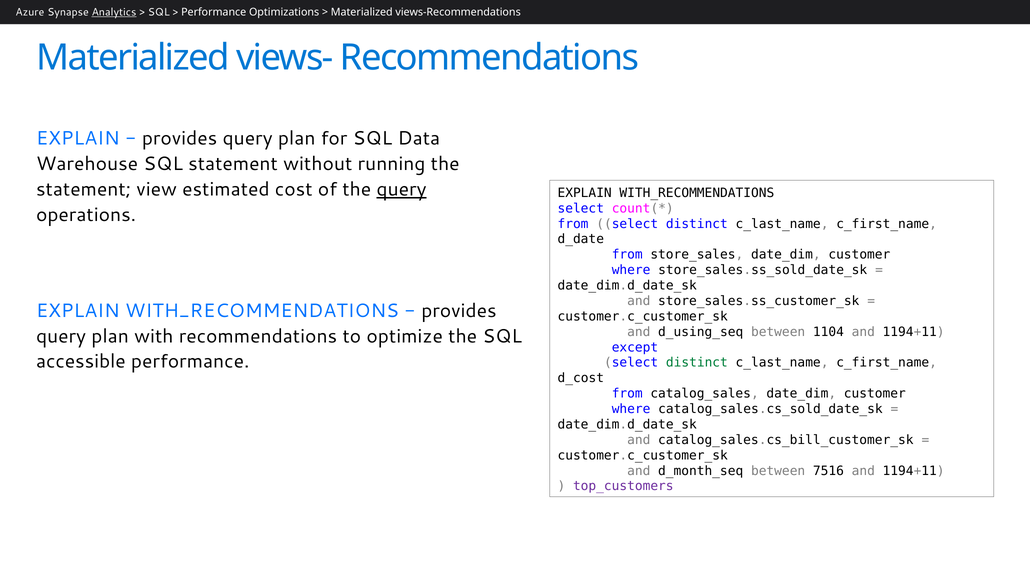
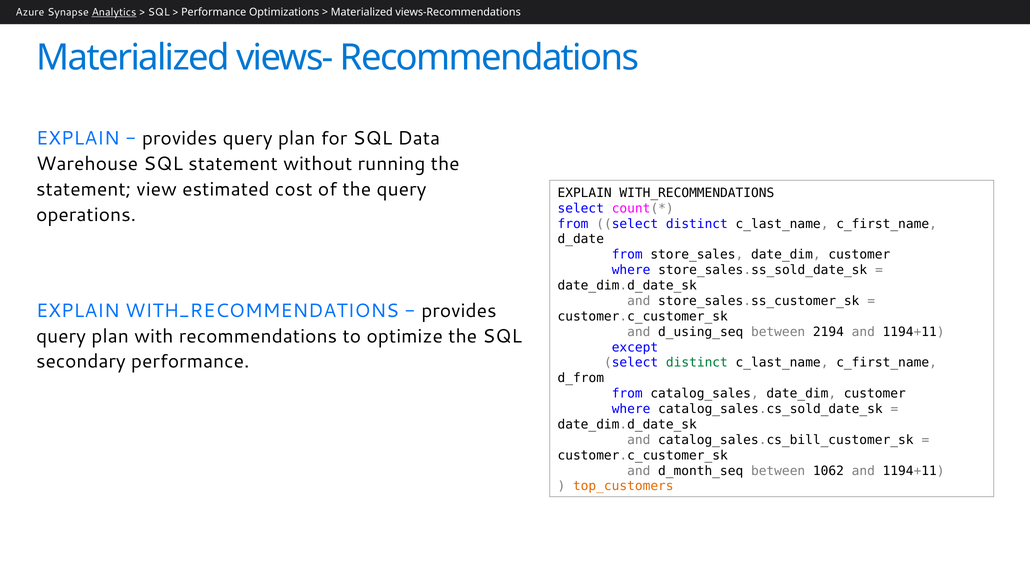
query at (402, 190) underline: present -> none
1104: 1104 -> 2194
accessible: accessible -> secondary
d_cost: d_cost -> d_from
7516: 7516 -> 1062
top_customers colour: purple -> orange
